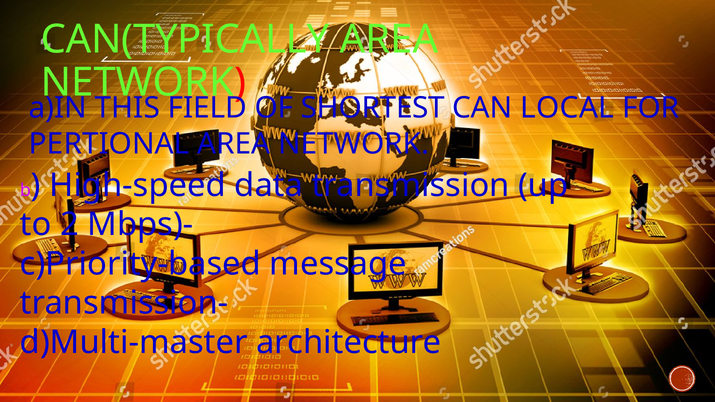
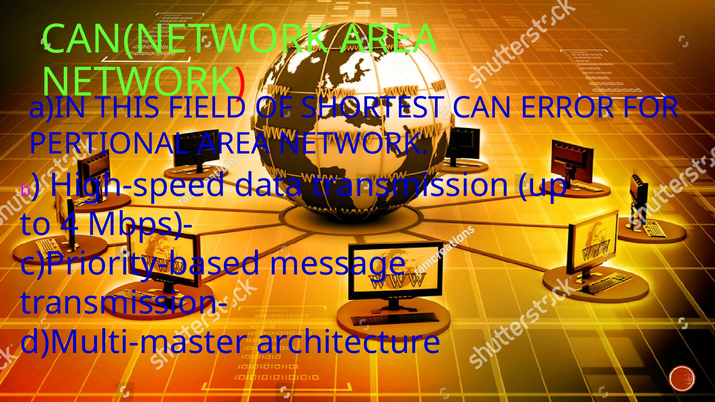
CAN(TYPICALLY: CAN(TYPICALLY -> CAN(NETWORK
LOCAL: LOCAL -> ERROR
2: 2 -> 4
